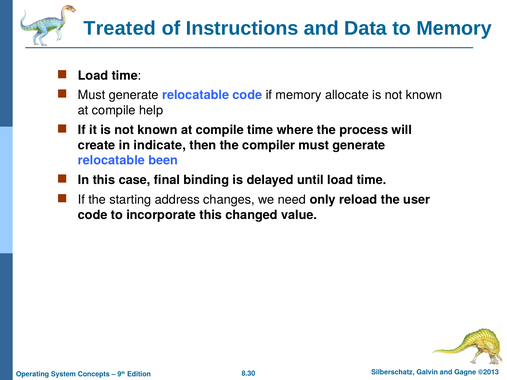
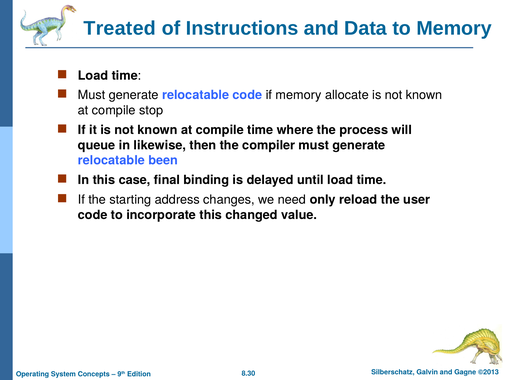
help: help -> stop
create: create -> queue
indicate: indicate -> likewise
